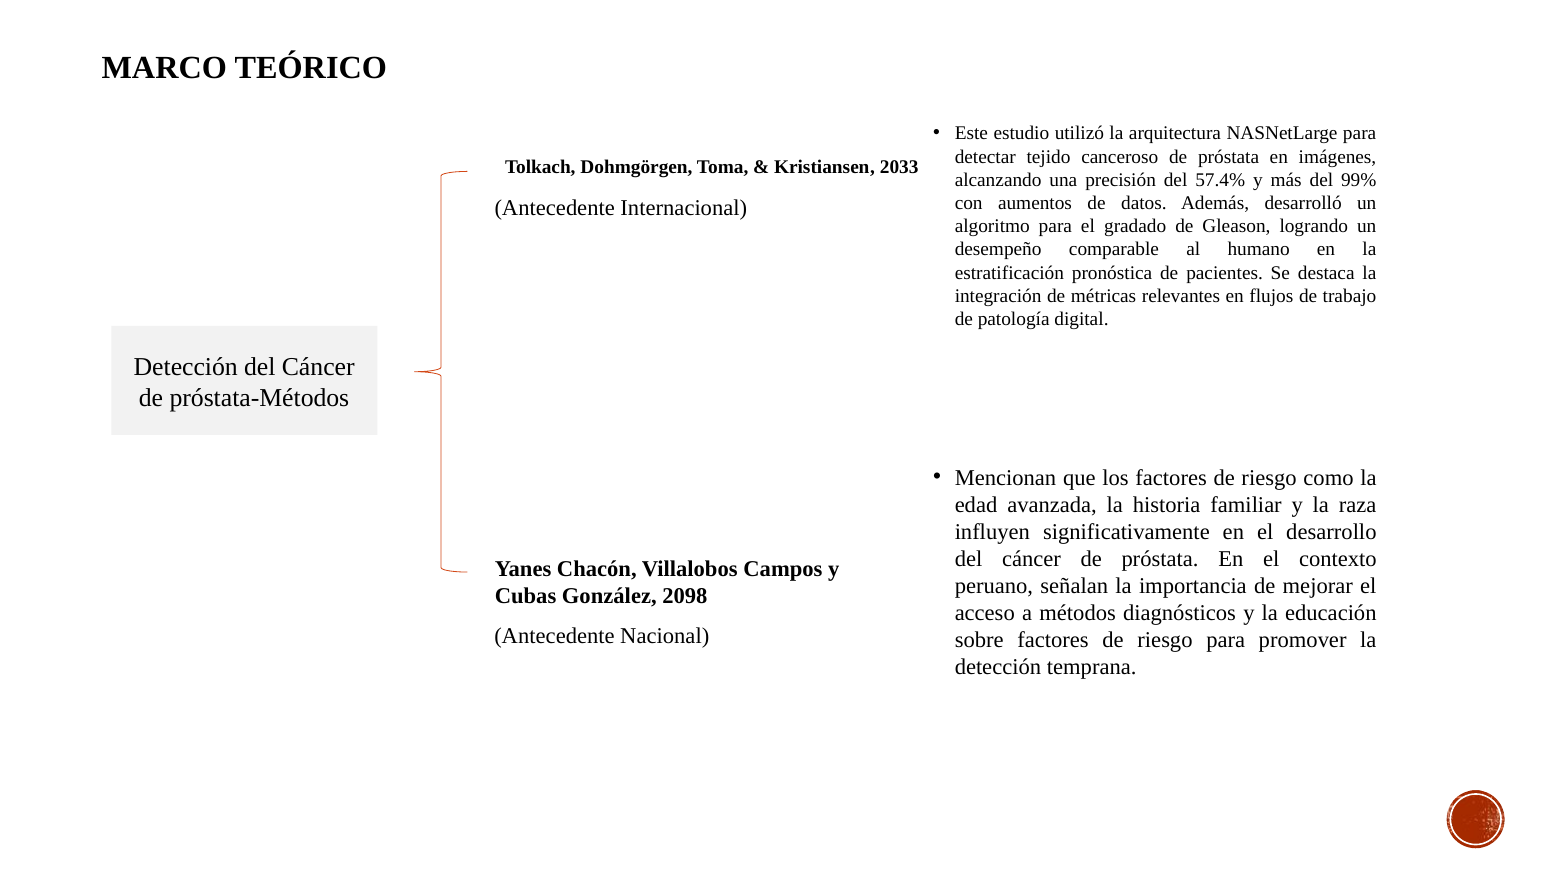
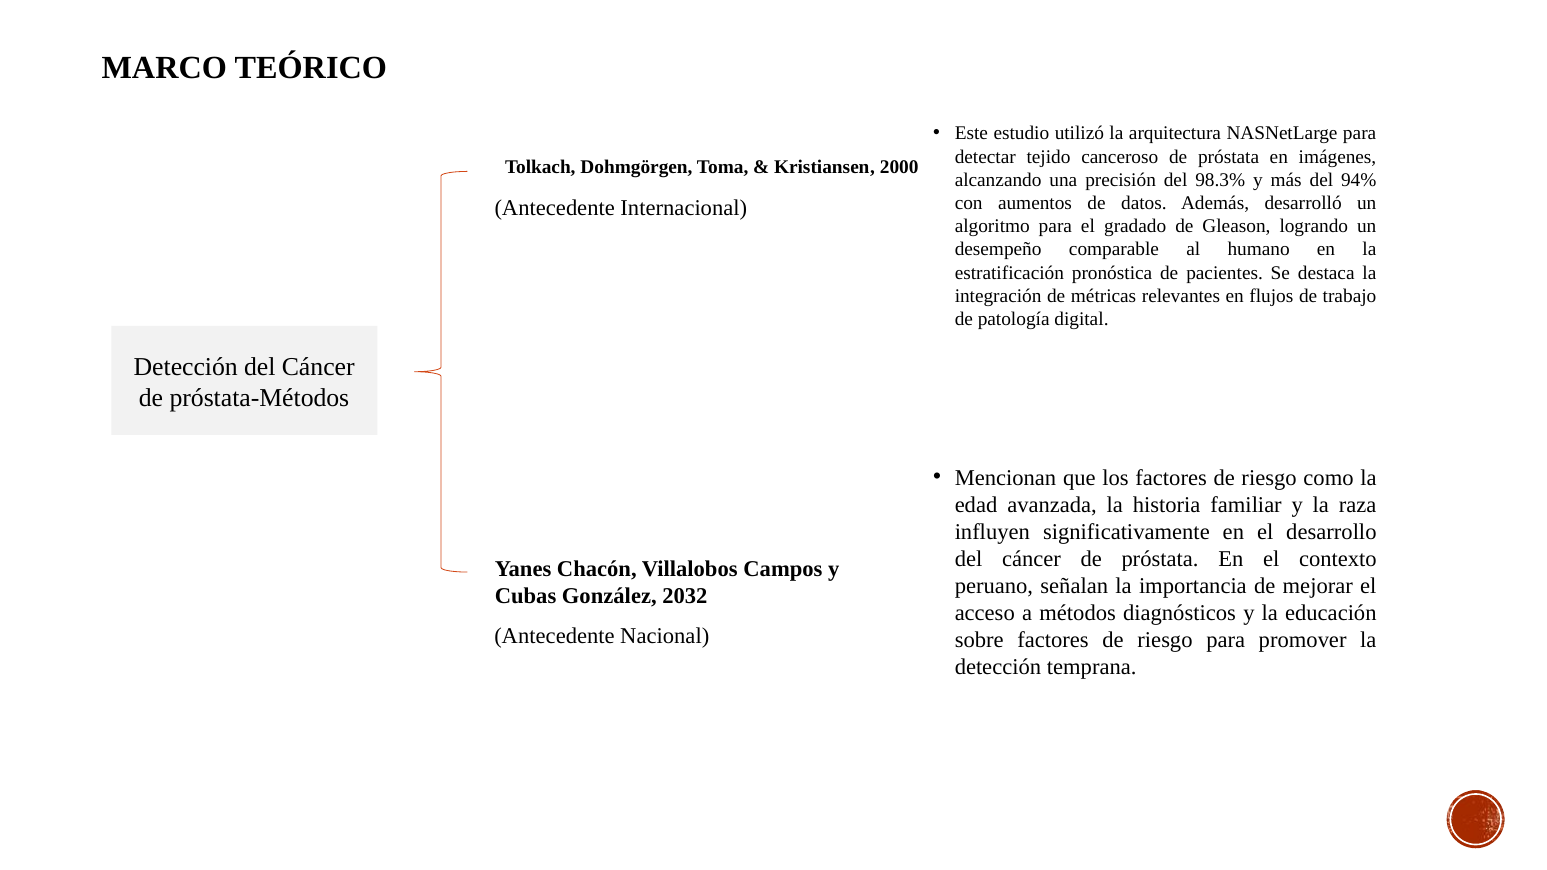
2033: 2033 -> 2000
57.4%: 57.4% -> 98.3%
99%: 99% -> 94%
2098: 2098 -> 2032
